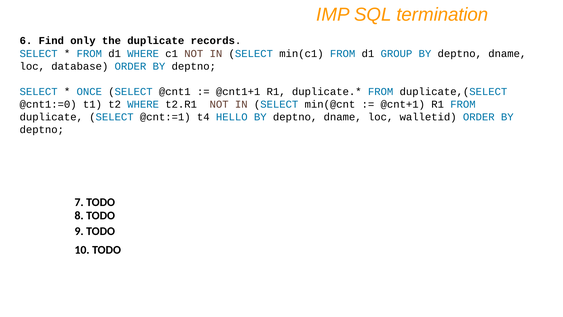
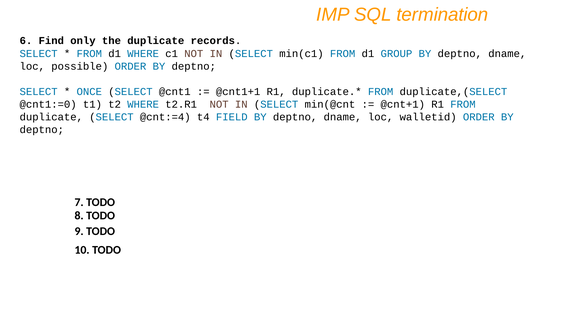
database: database -> possible
@cnt:=1: @cnt:=1 -> @cnt:=4
HELLO: HELLO -> FIELD
